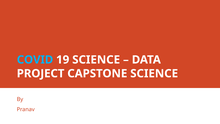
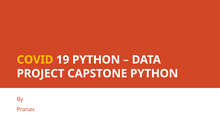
COVID colour: light blue -> yellow
19 SCIENCE: SCIENCE -> PYTHON
CAPSTONE SCIENCE: SCIENCE -> PYTHON
